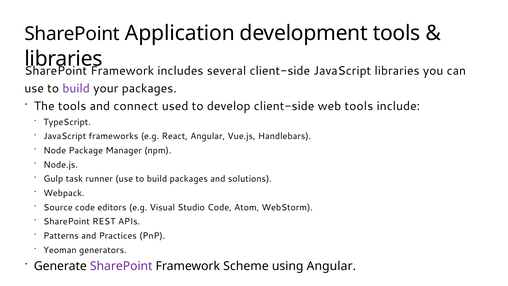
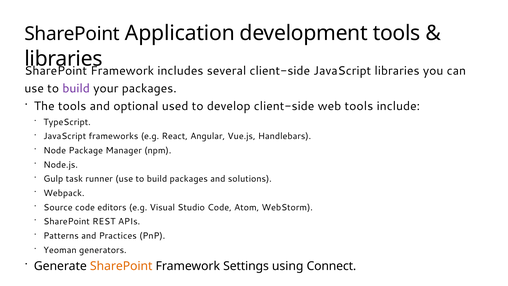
connect: connect -> optional
SharePoint at (121, 266) colour: purple -> orange
Scheme: Scheme -> Settings
using Angular: Angular -> Connect
